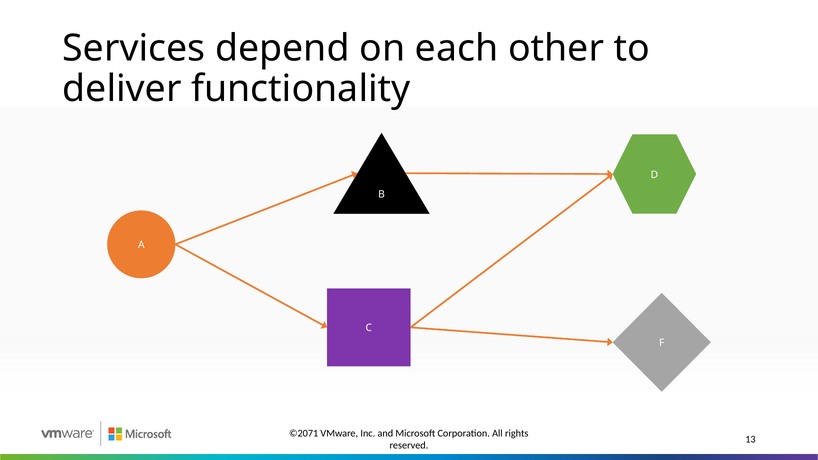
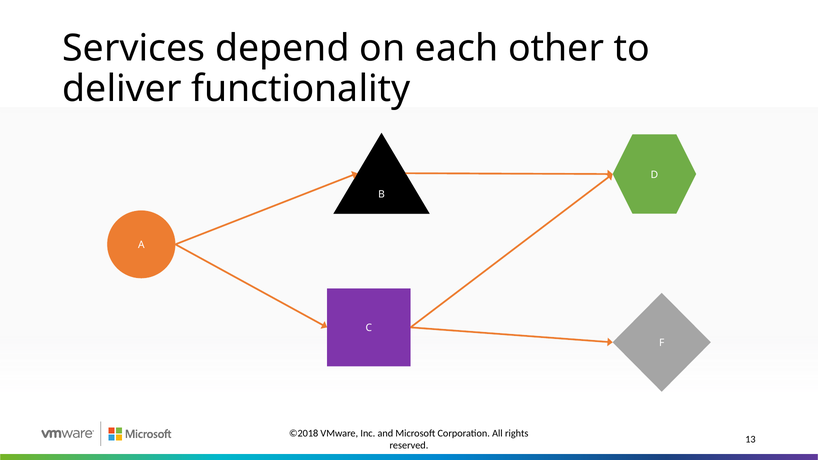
©2071: ©2071 -> ©2018
